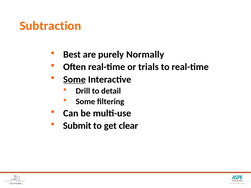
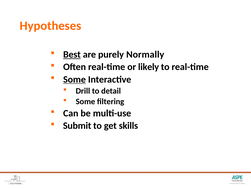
Subtraction: Subtraction -> Hypotheses
Best underline: none -> present
trials: trials -> likely
clear: clear -> skills
